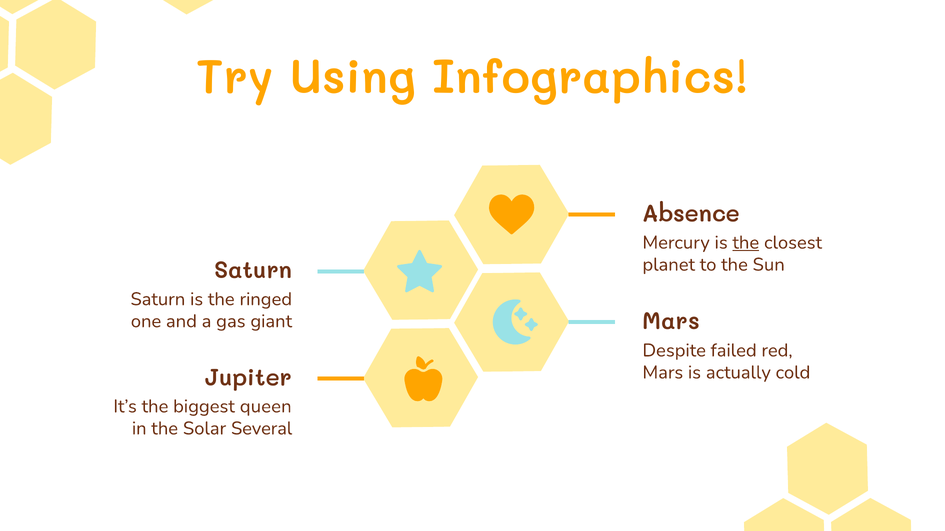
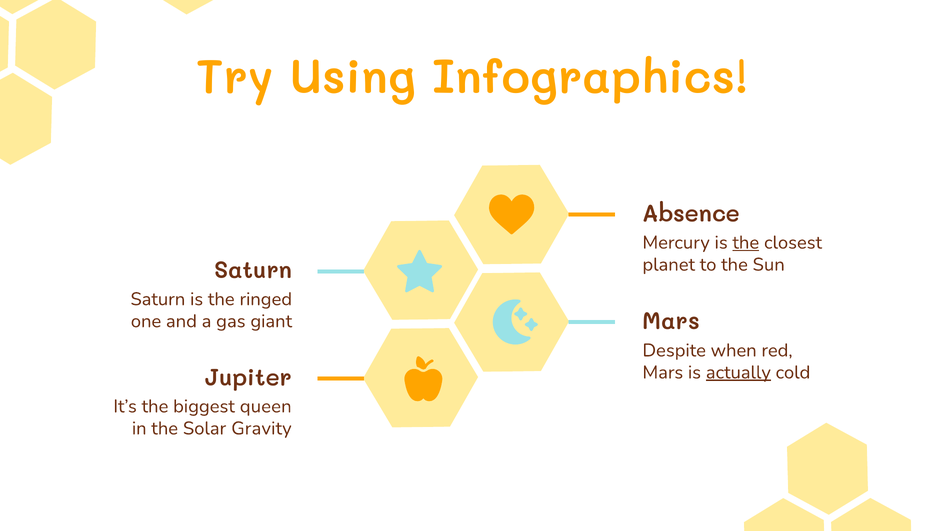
failed: failed -> when
actually underline: none -> present
Several: Several -> Gravity
